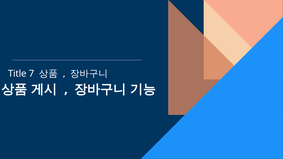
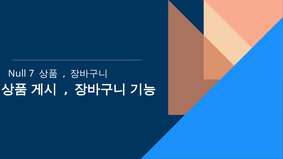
Title: Title -> Null
